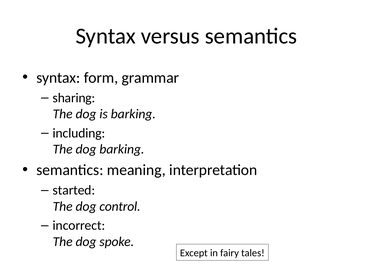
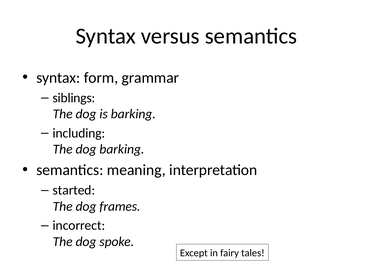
sharing: sharing -> siblings
control: control -> frames
